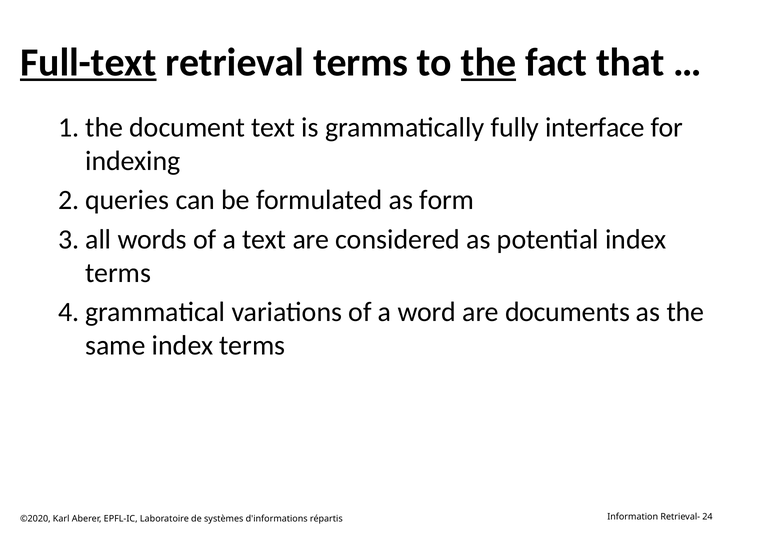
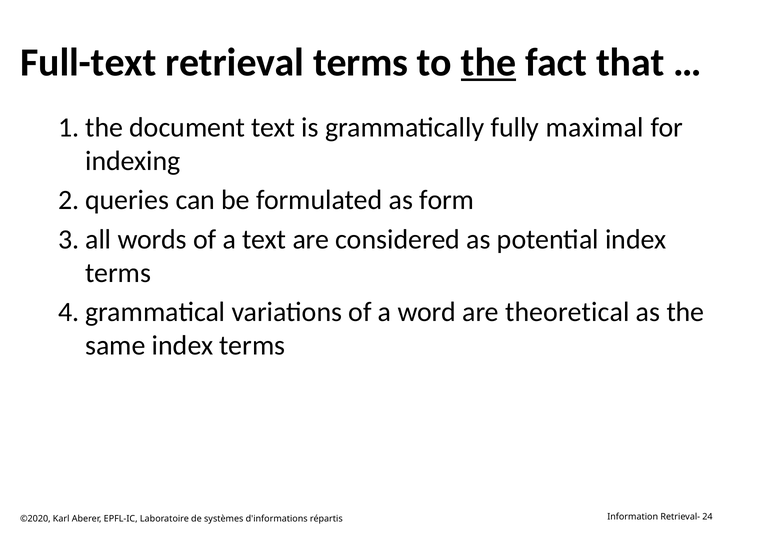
Full-text underline: present -> none
interface: interface -> maximal
documents: documents -> theoretical
